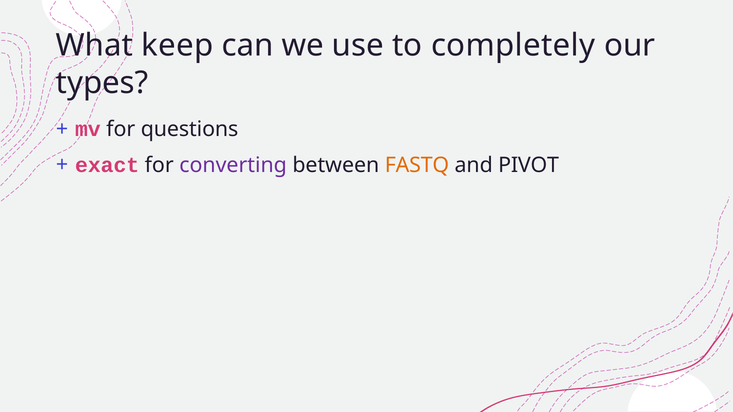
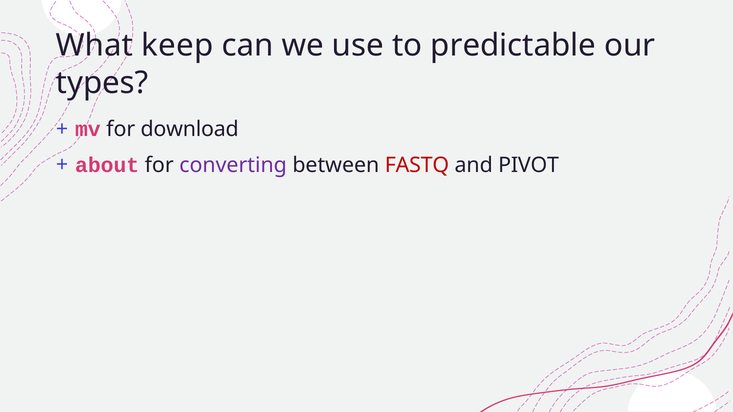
completely: completely -> predictable
questions: questions -> download
exact: exact -> about
FASTQ colour: orange -> red
